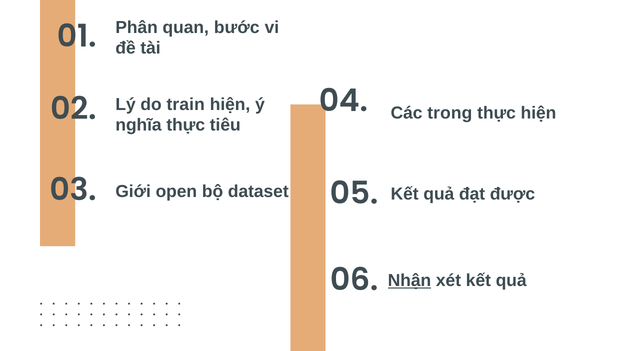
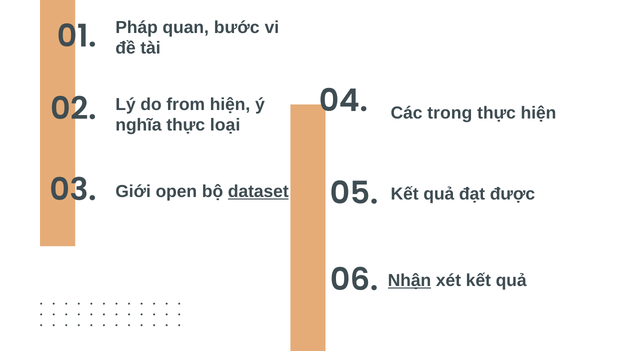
Phân: Phân -> Pháp
train: train -> from
tiêu: tiêu -> loại
dataset underline: none -> present
